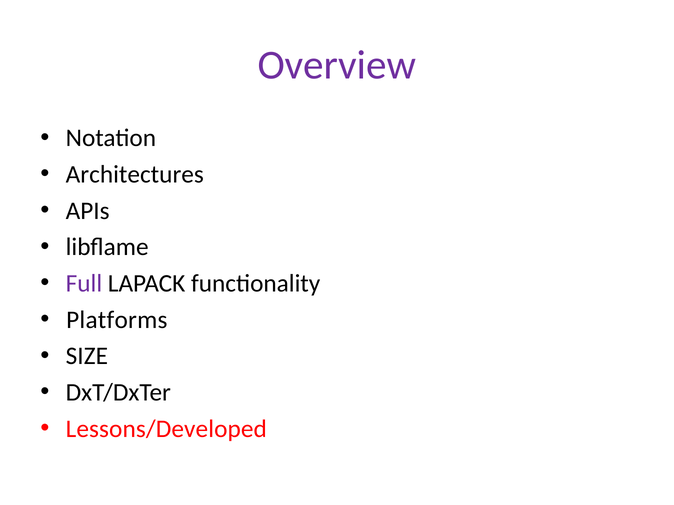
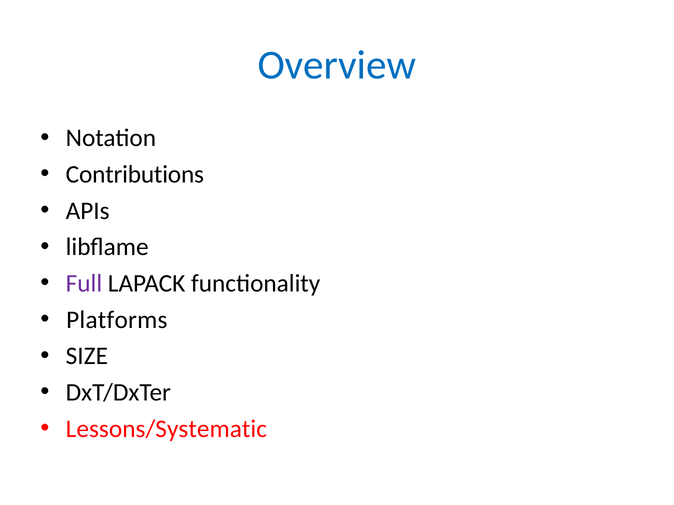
Overview colour: purple -> blue
Architectures: Architectures -> Contributions
Lessons/Developed: Lessons/Developed -> Lessons/Systematic
